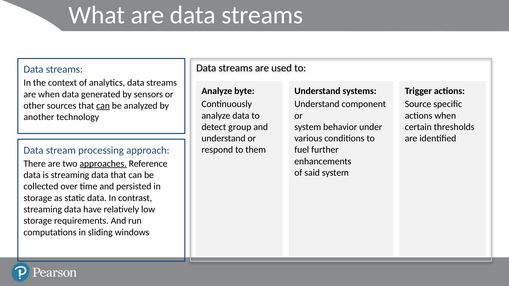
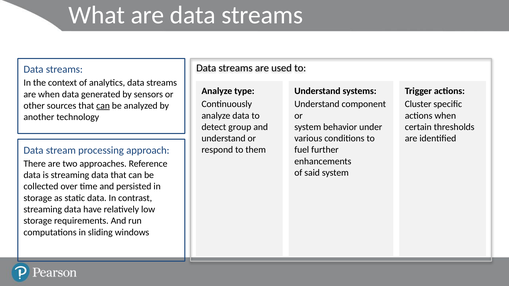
byte: byte -> type
Source: Source -> Cluster
approaches underline: present -> none
